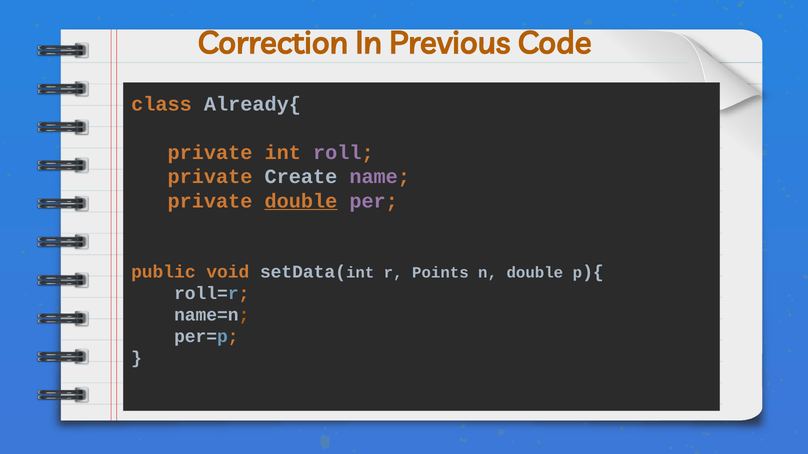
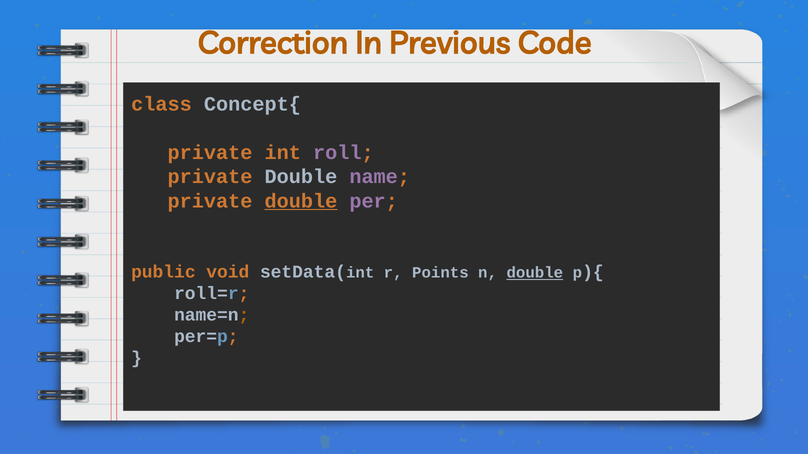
Already{: Already{ -> Concept{
Create at (301, 177): Create -> Double
double at (535, 273) underline: none -> present
